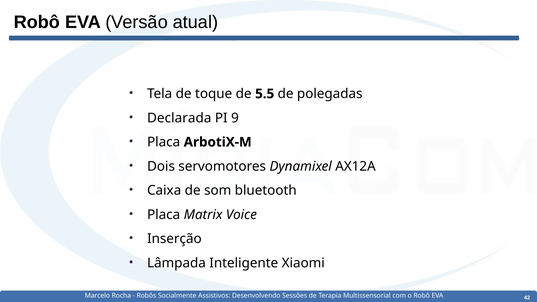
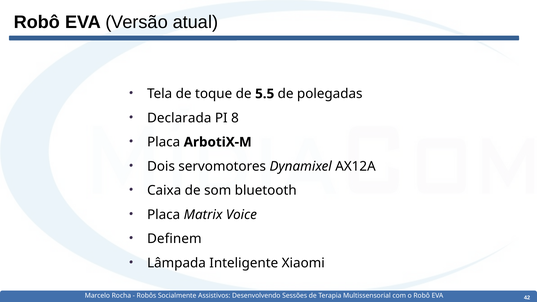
9: 9 -> 8
Inserção: Inserção -> Definem
